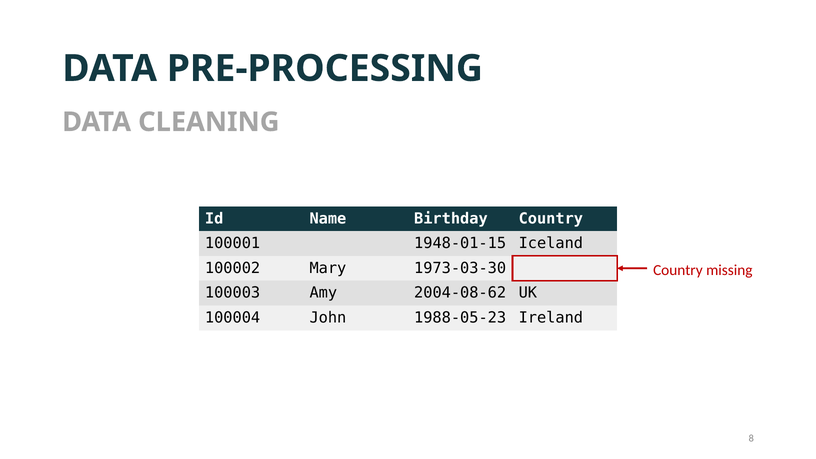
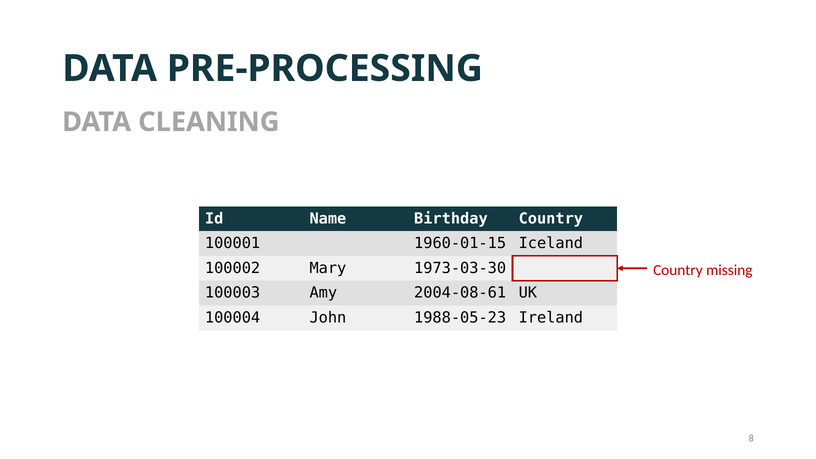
1948-01-15: 1948-01-15 -> 1960-01-15
2004-08-62: 2004-08-62 -> 2004-08-61
